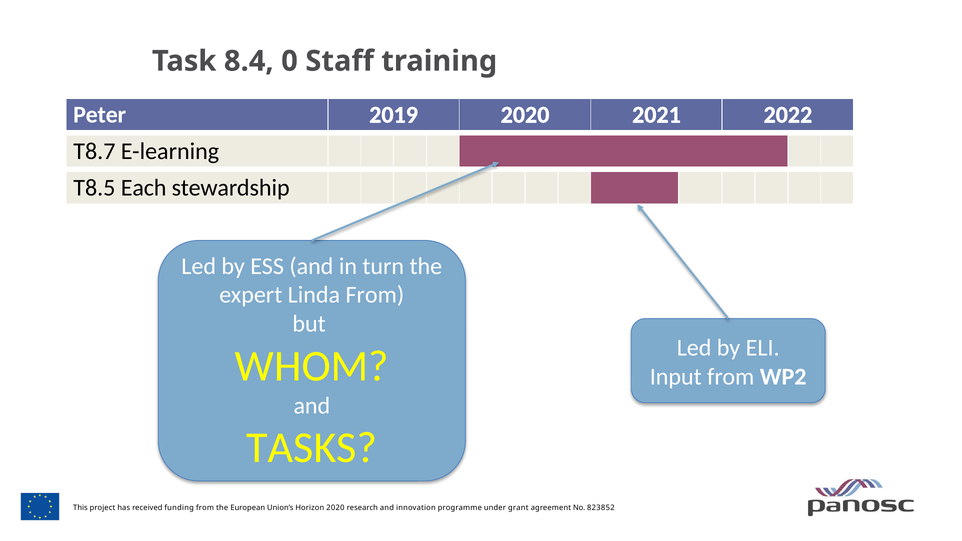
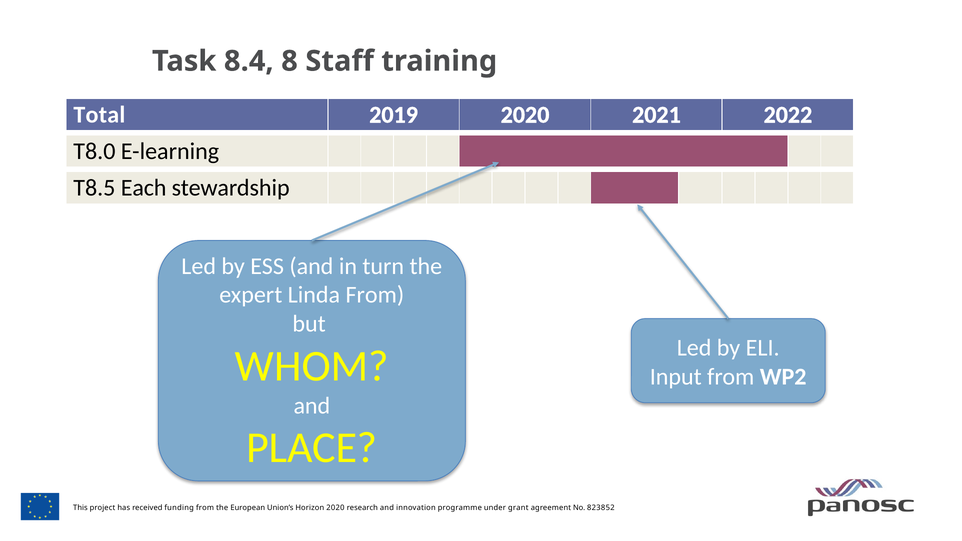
0: 0 -> 8
Peter: Peter -> Total
T8.7: T8.7 -> T8.0
TASKS: TASKS -> PLACE
